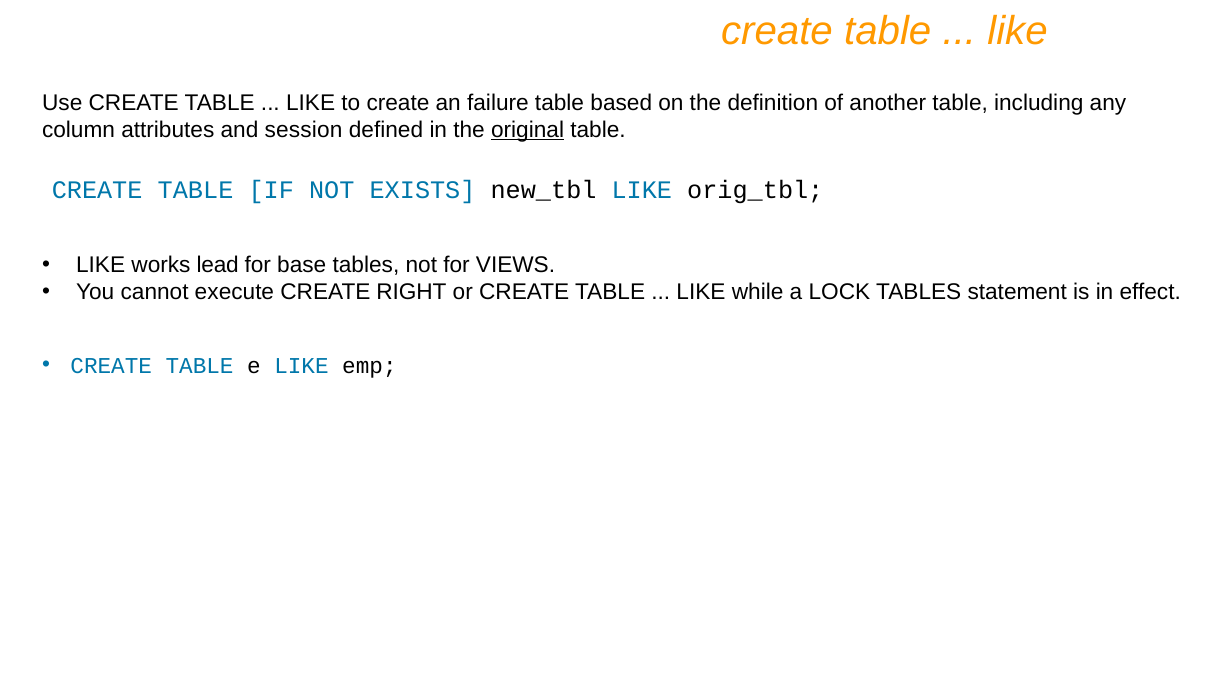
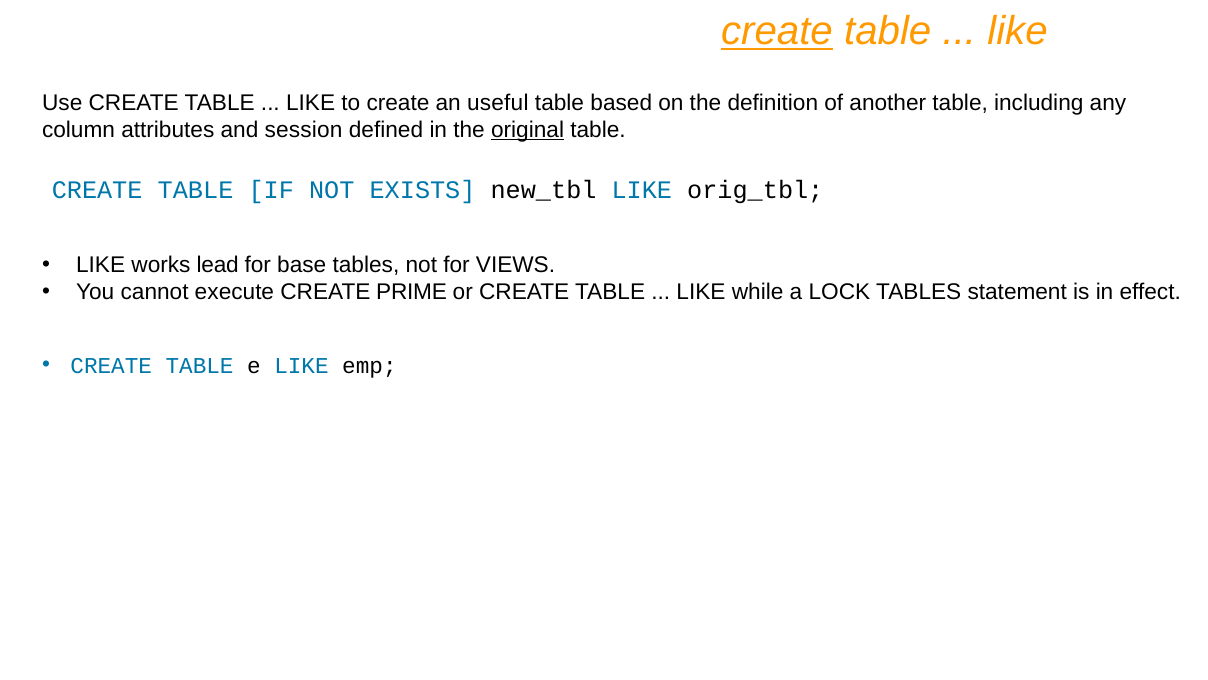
create at (777, 31) underline: none -> present
failure: failure -> useful
RIGHT: RIGHT -> PRIME
